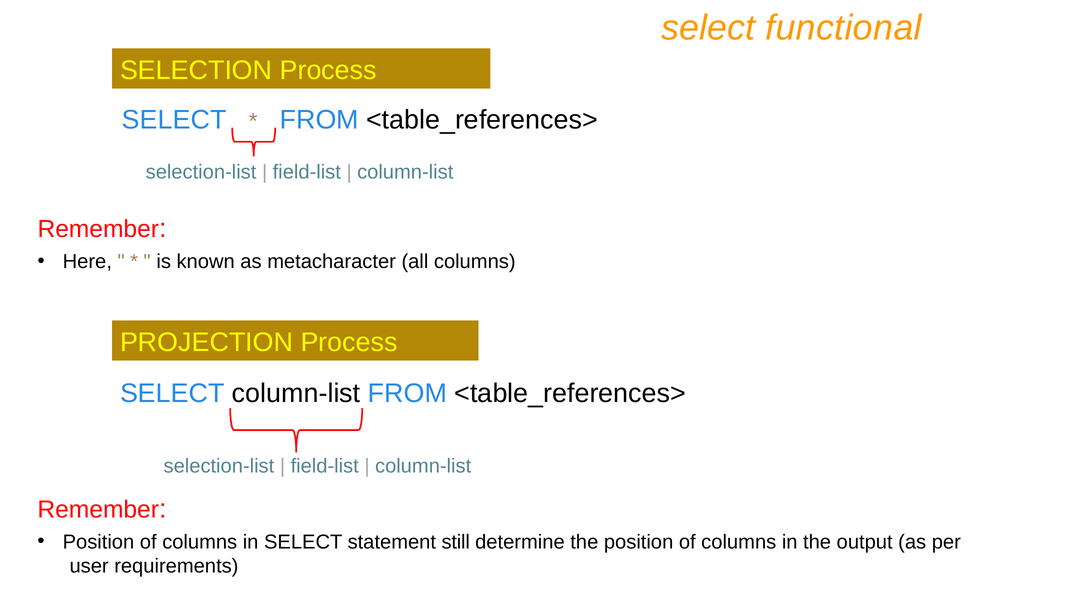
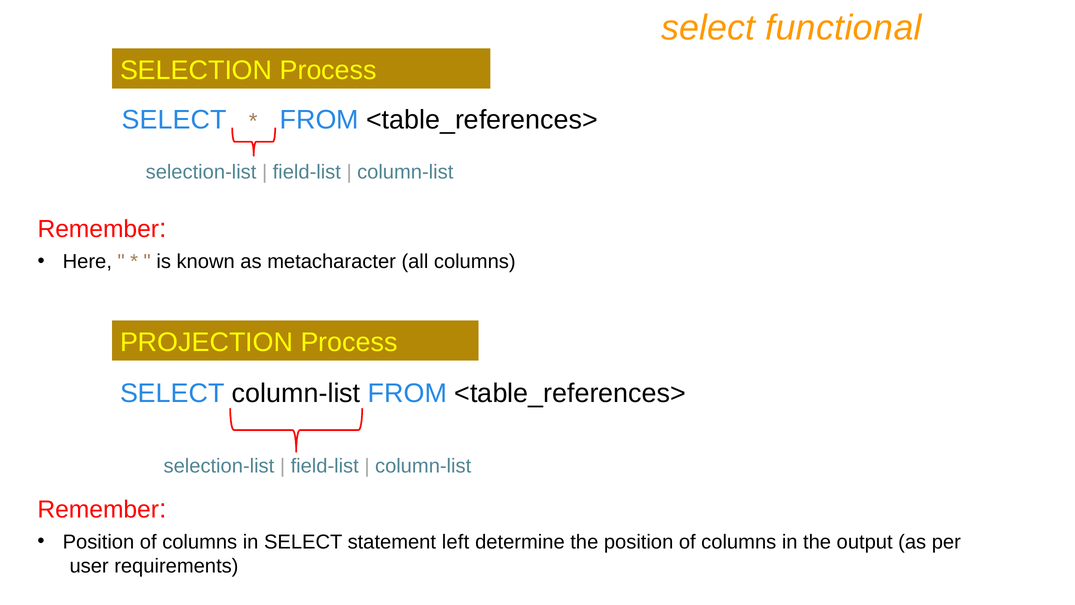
still: still -> left
